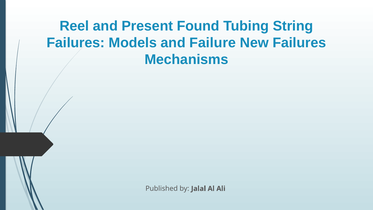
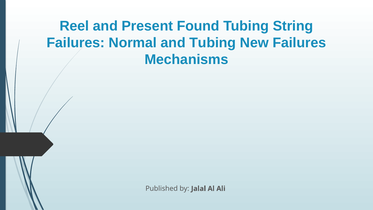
Models: Models -> Normal
and Failure: Failure -> Tubing
